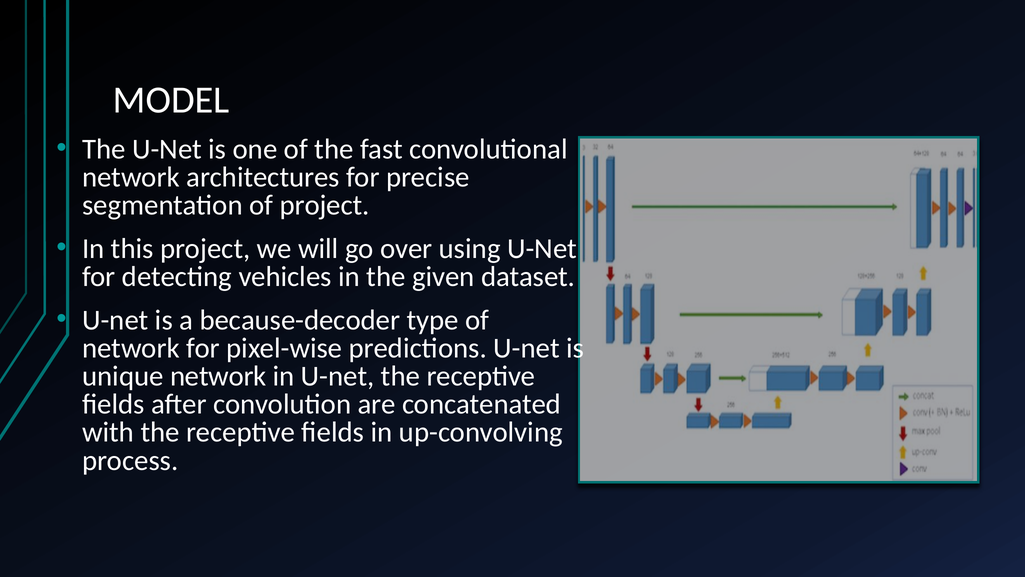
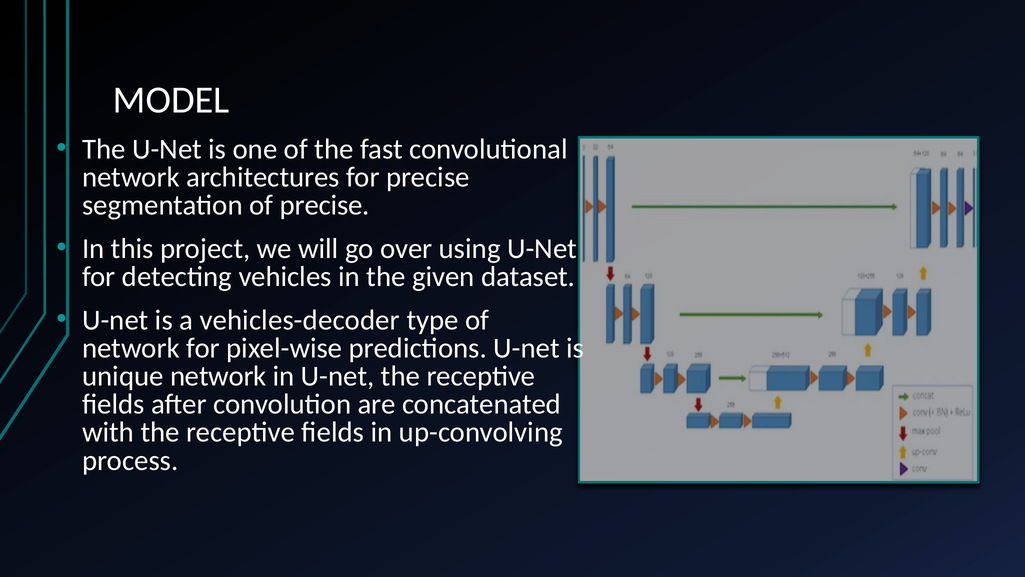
of project: project -> precise
because-decoder: because-decoder -> vehicles-decoder
